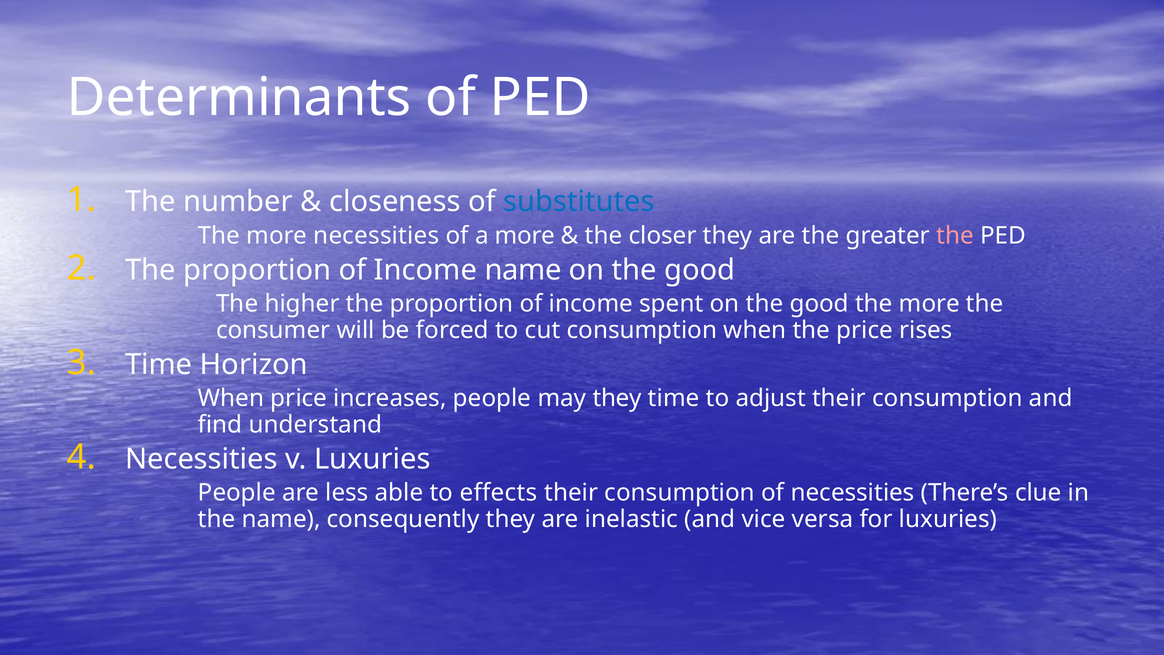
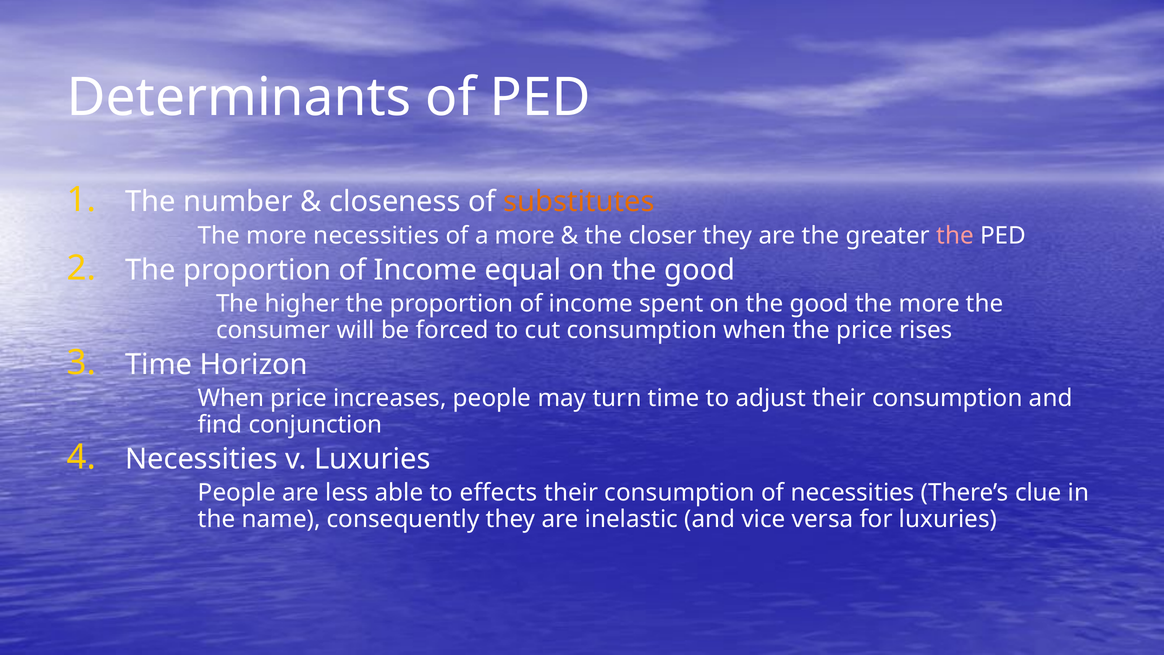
substitutes colour: blue -> orange
Income name: name -> equal
may they: they -> turn
understand: understand -> conjunction
